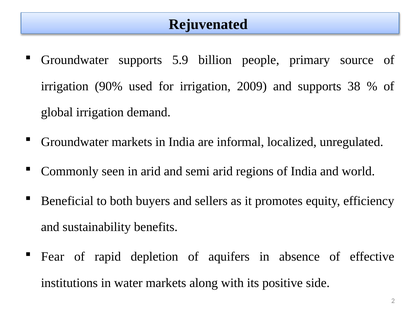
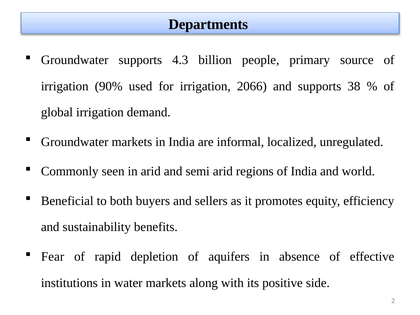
Rejuvenated: Rejuvenated -> Departments
5.9: 5.9 -> 4.3
2009: 2009 -> 2066
